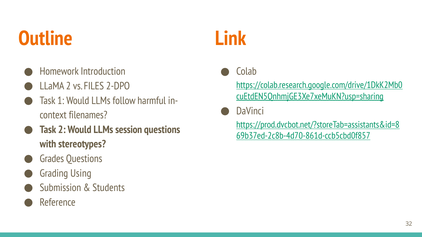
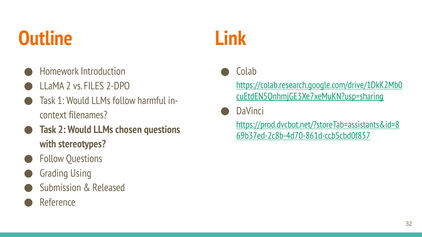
session: session -> chosen
Grades at (52, 159): Grades -> Follow
Students: Students -> Released
